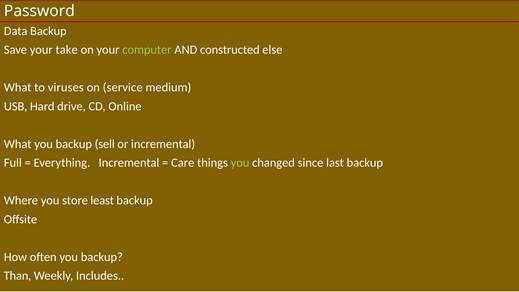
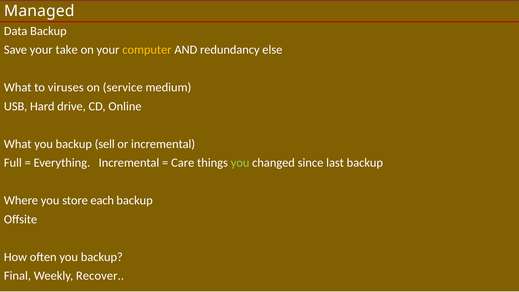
Password: Password -> Managed
computer colour: light green -> yellow
constructed: constructed -> redundancy
least: least -> each
Than: Than -> Final
Includes: Includes -> Recover
